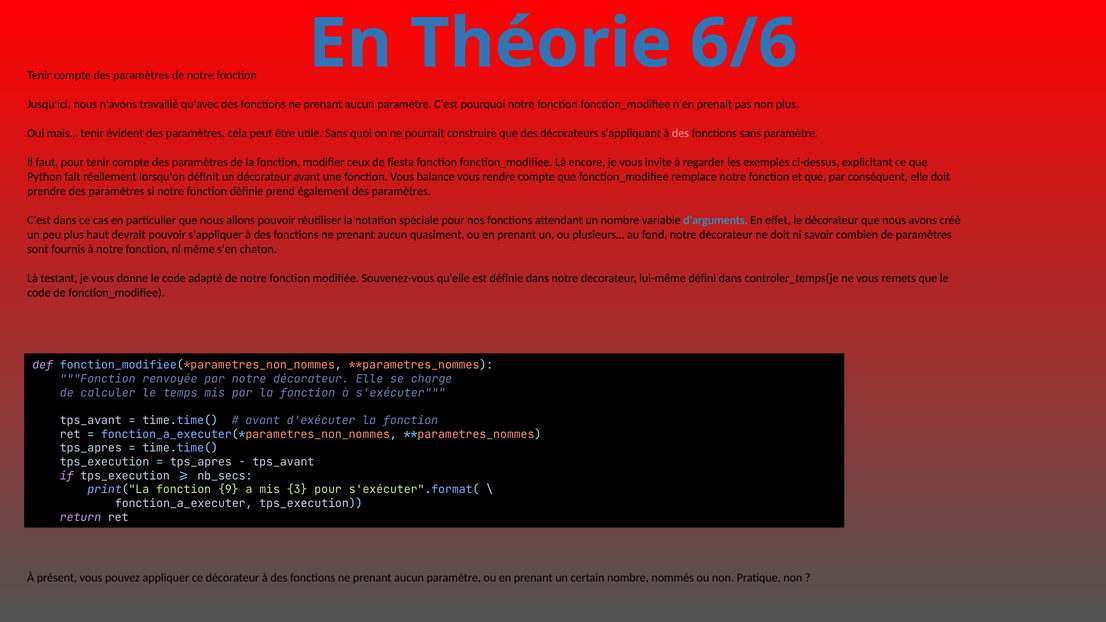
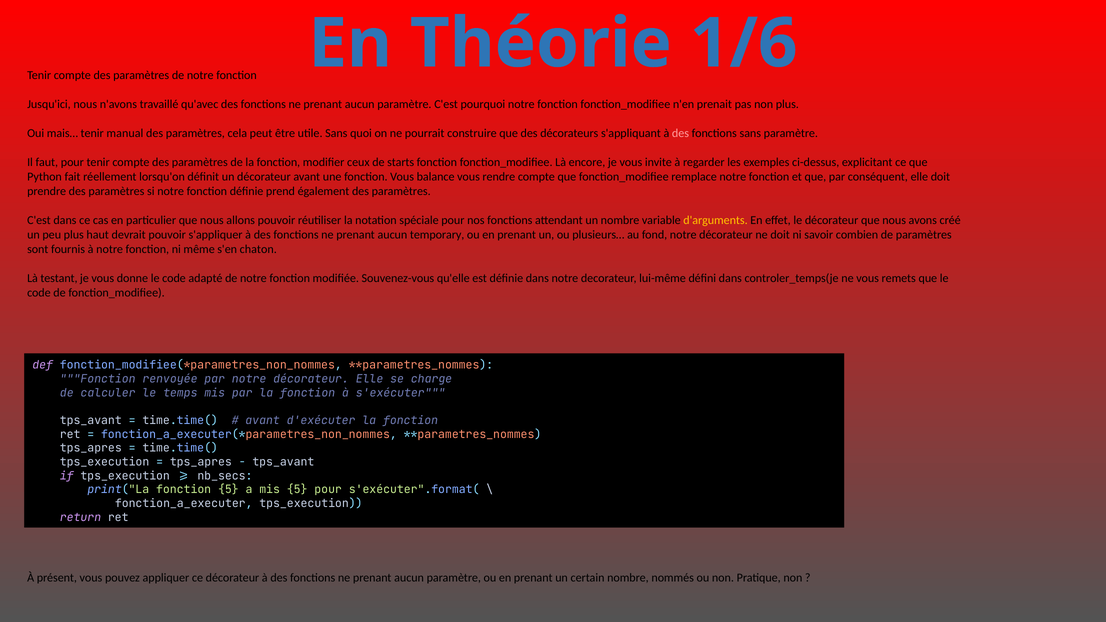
6/6: 6/6 -> 1/6
évident: évident -> manual
fiesta: fiesta -> starts
d'arguments colour: light blue -> yellow
quasiment: quasiment -> temporary
fonction 9: 9 -> 5
mis 3: 3 -> 5
